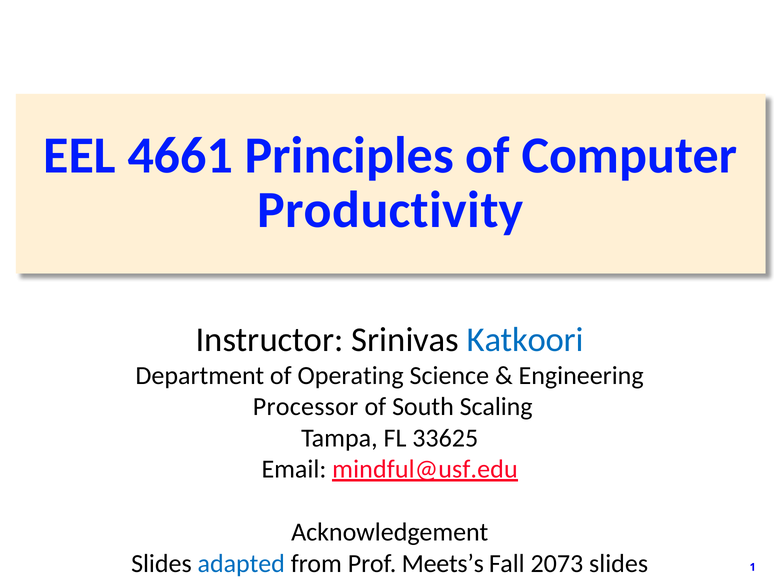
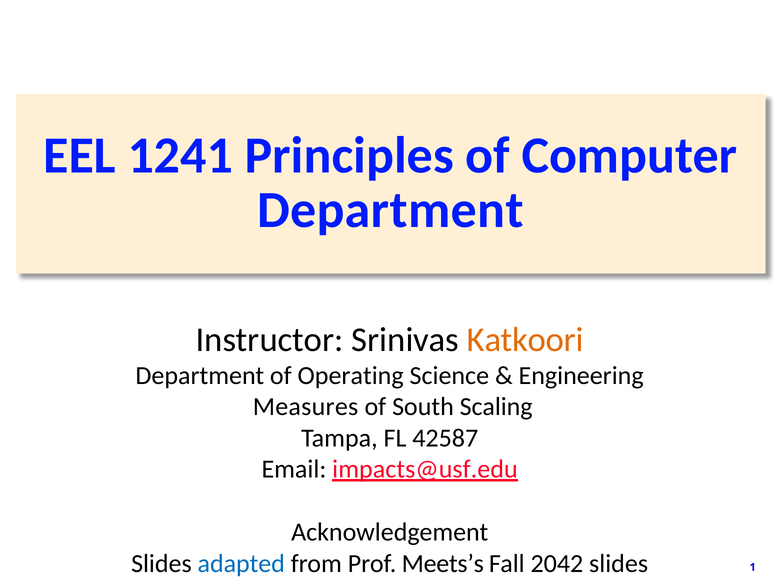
4661: 4661 -> 1241
Productivity at (390, 210): Productivity -> Department
Katkoori colour: blue -> orange
Processor: Processor -> Measures
33625: 33625 -> 42587
mindful@usf.edu: mindful@usf.edu -> impacts@usf.edu
2073: 2073 -> 2042
